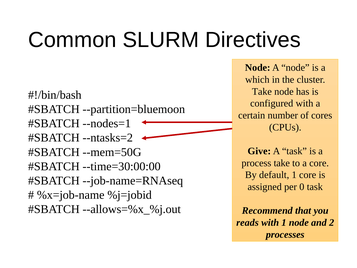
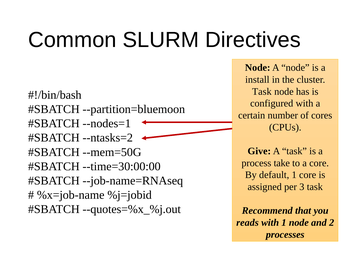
which: which -> install
Take at (262, 91): Take -> Task
0: 0 -> 3
--allows=%x_%j.out: --allows=%x_%j.out -> --quotes=%x_%j.out
